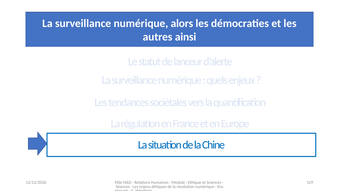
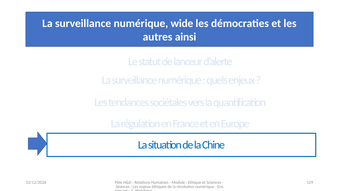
alors: alors -> wide
